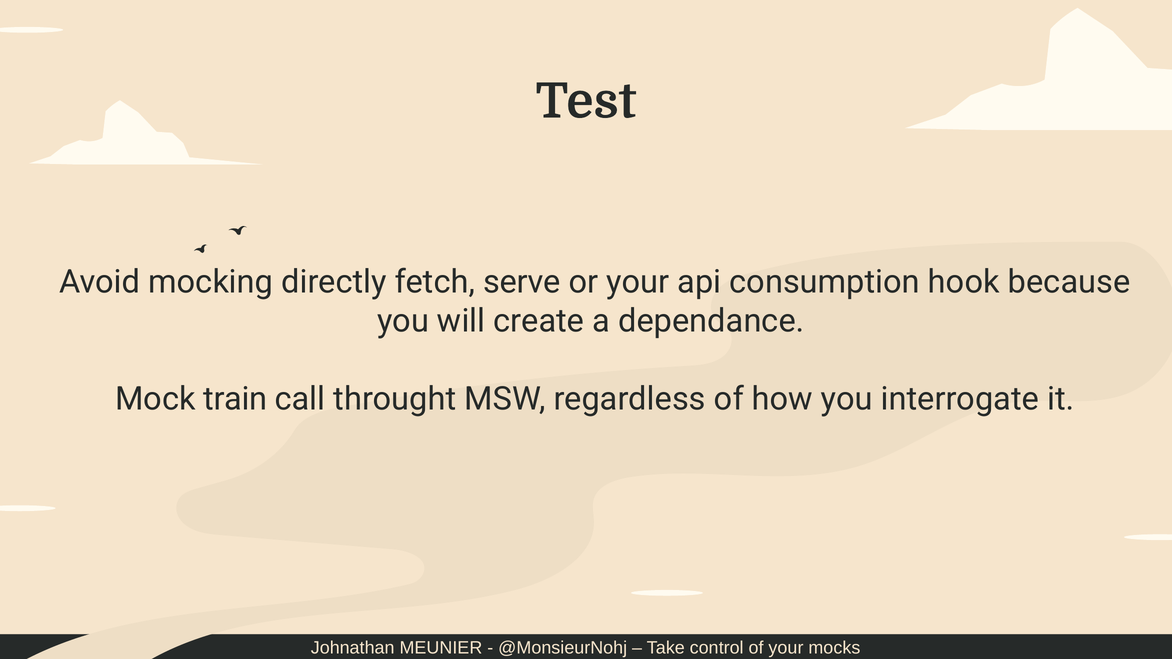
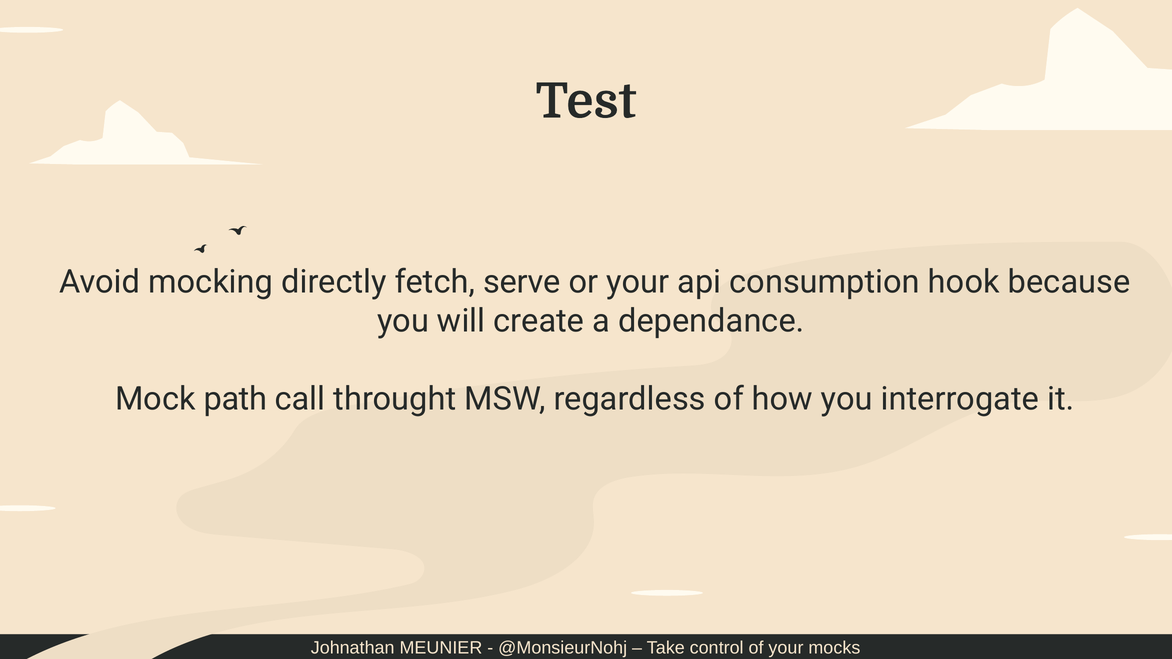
train: train -> path
